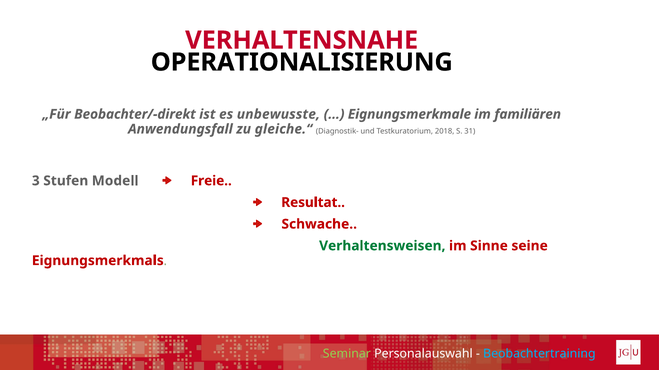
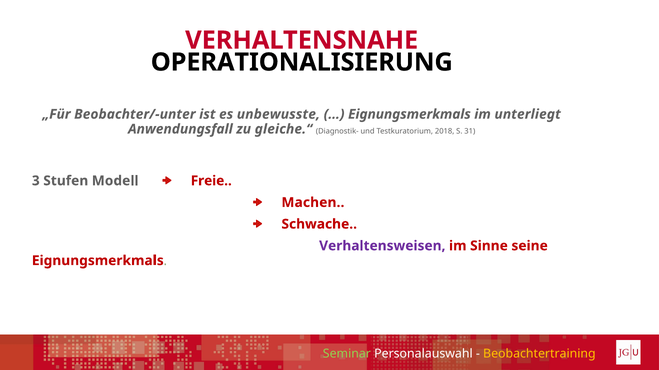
Beobachter/-direkt: Beobachter/-direkt -> Beobachter/-unter
Eignungsmerkmale at (409, 114): Eignungsmerkmale -> Eignungsmerkmals
familiären: familiären -> unterliegt
Resultat: Resultat -> Machen
Verhaltensweisen colour: green -> purple
Beobachtertraining colour: light blue -> yellow
